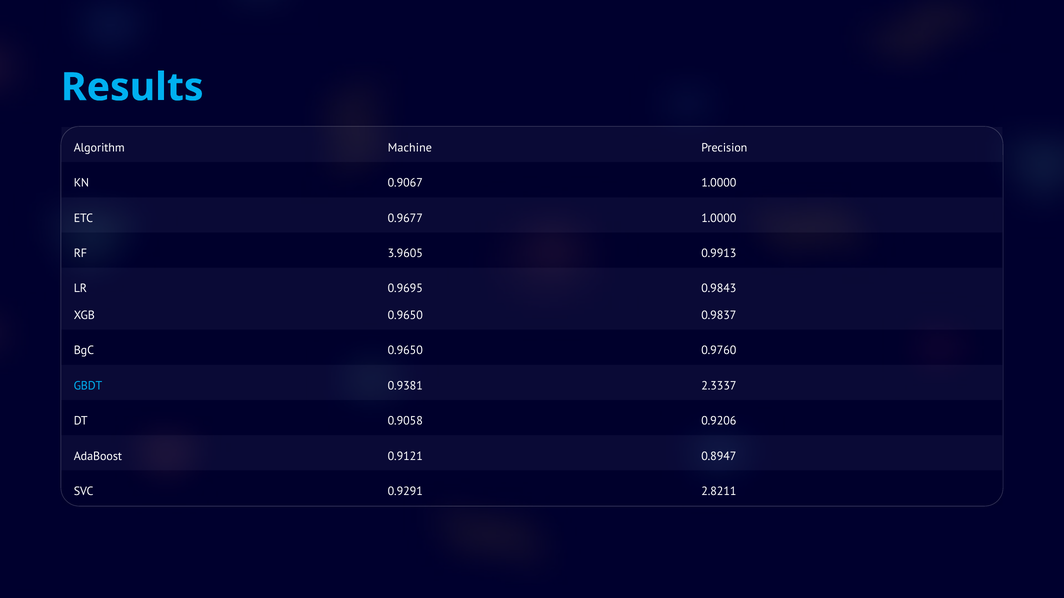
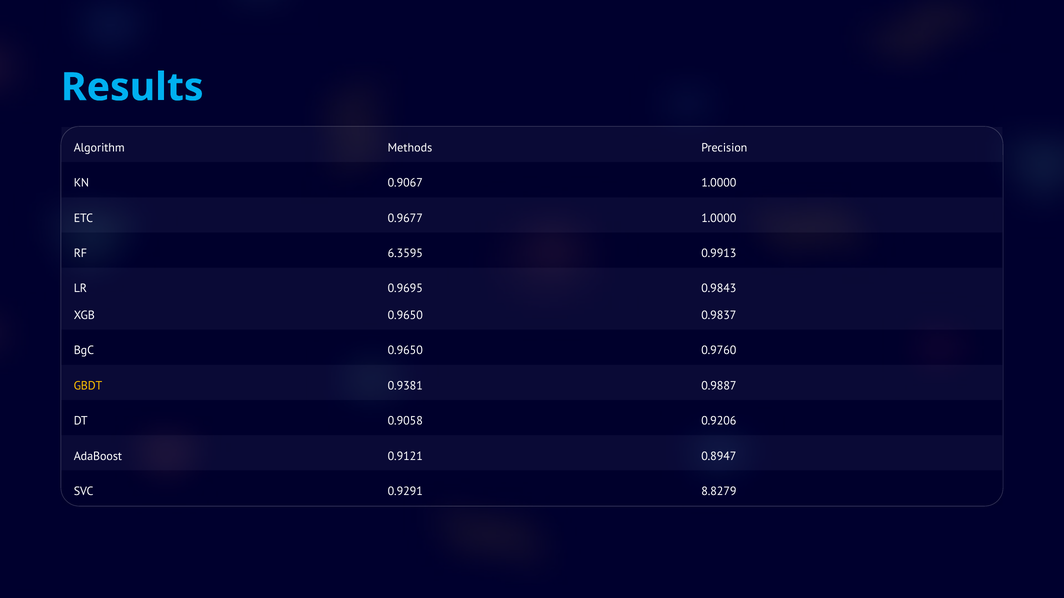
Machine: Machine -> Methods
3.9605: 3.9605 -> 6.3595
GBDT colour: light blue -> yellow
2.3337: 2.3337 -> 0.9887
2.8211: 2.8211 -> 8.8279
